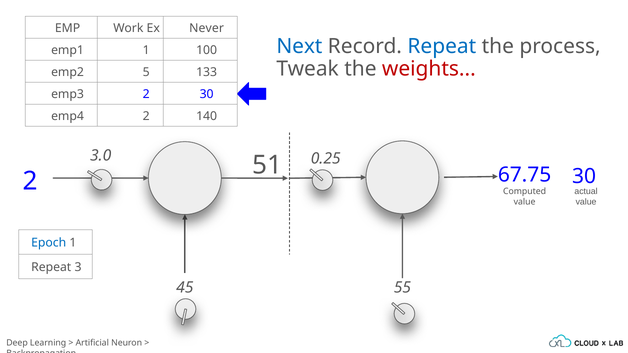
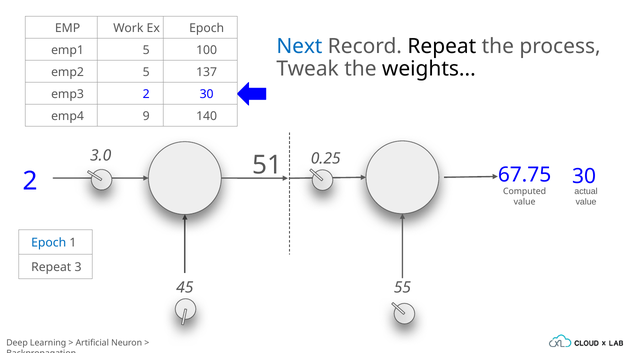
Ex Never: Never -> Epoch
Repeat at (442, 46) colour: blue -> black
emp1 1: 1 -> 5
weights colour: red -> black
133: 133 -> 137
emp4 2: 2 -> 9
